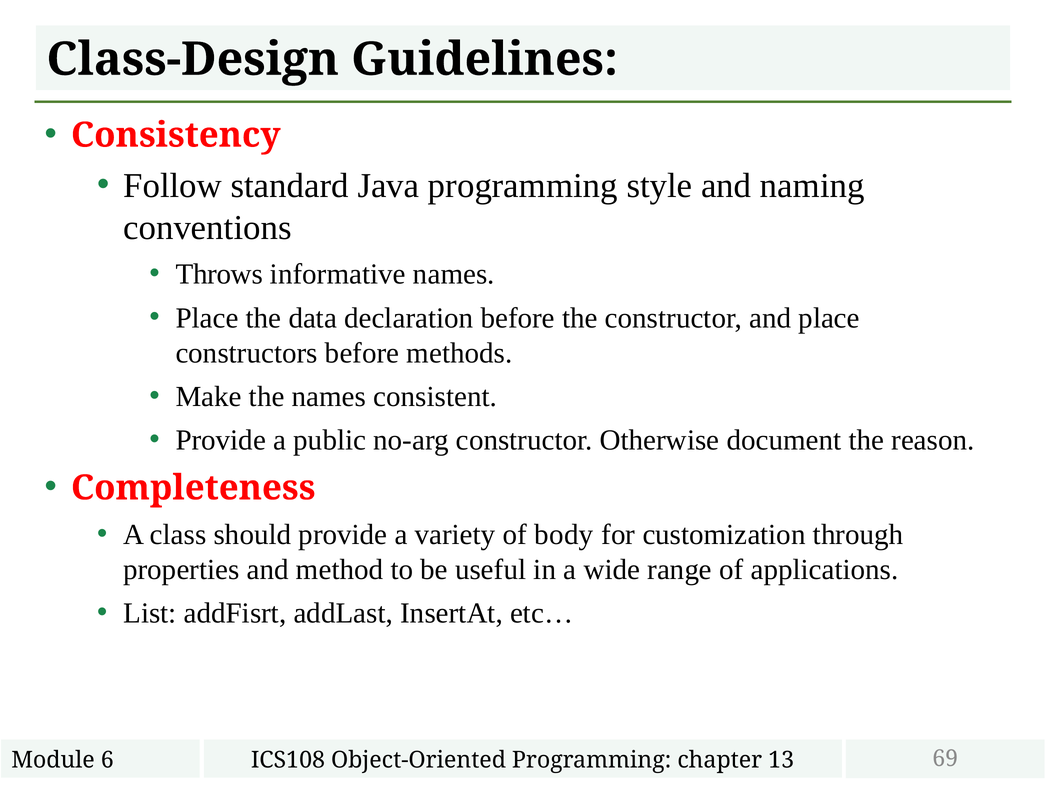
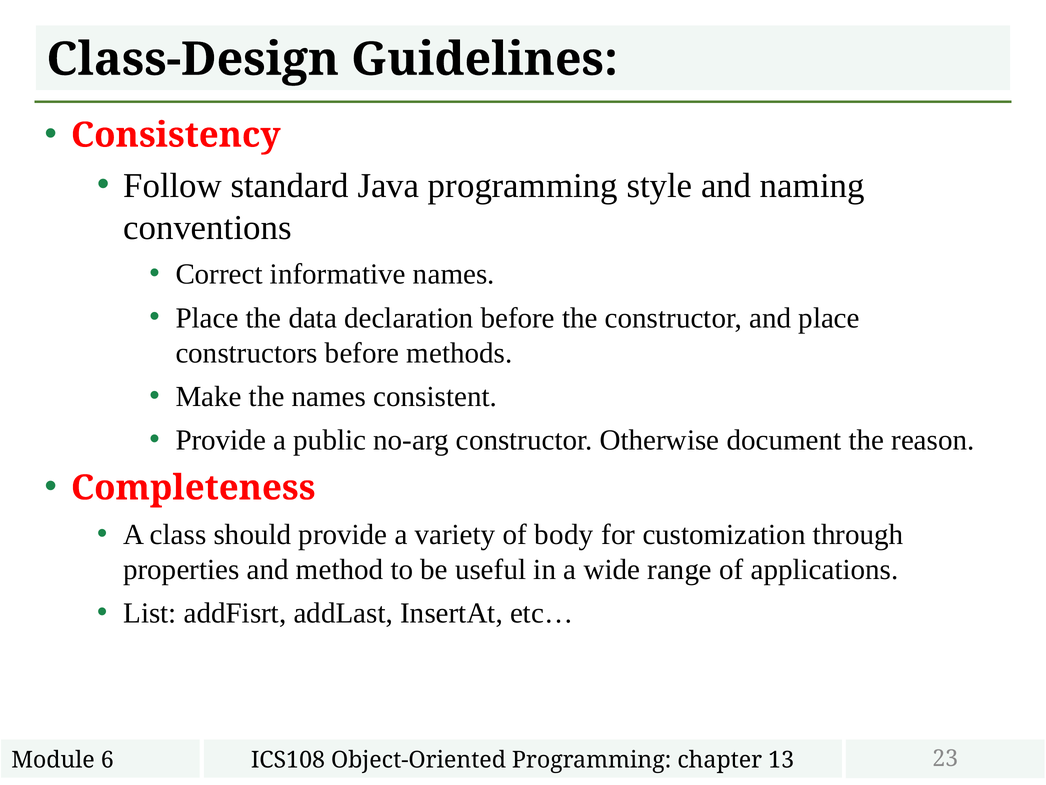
Throws: Throws -> Correct
69: 69 -> 23
